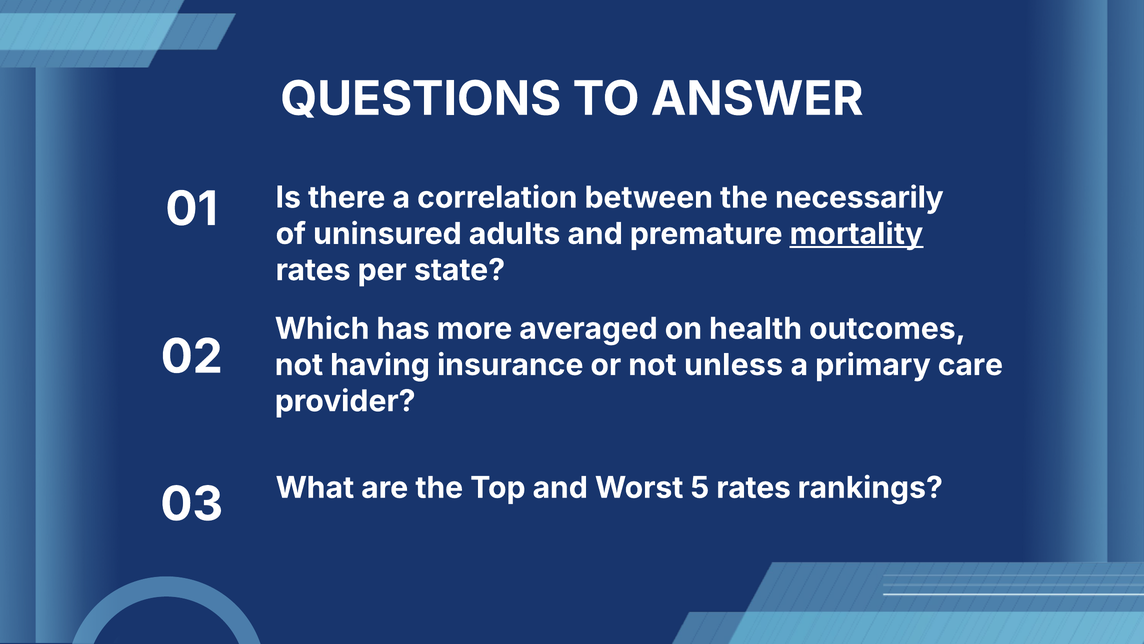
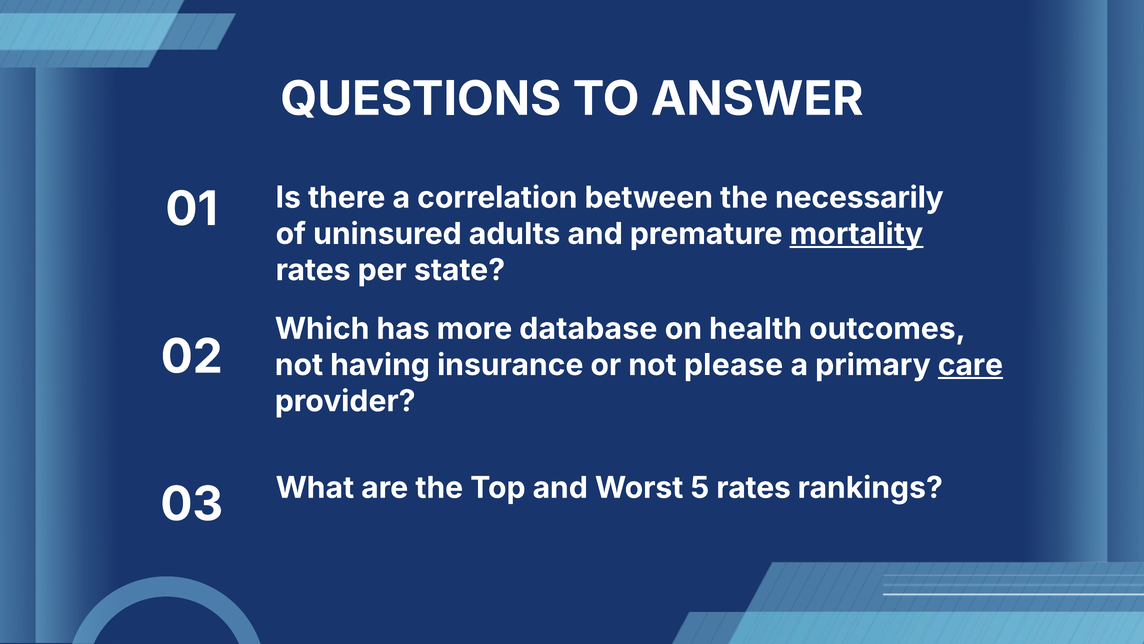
averaged: averaged -> database
unless: unless -> please
care underline: none -> present
